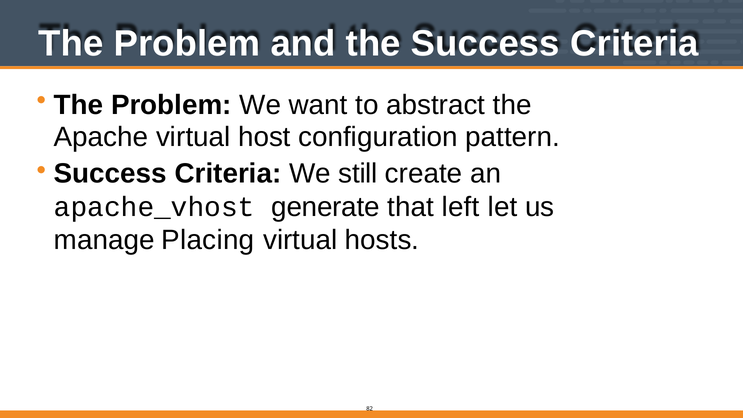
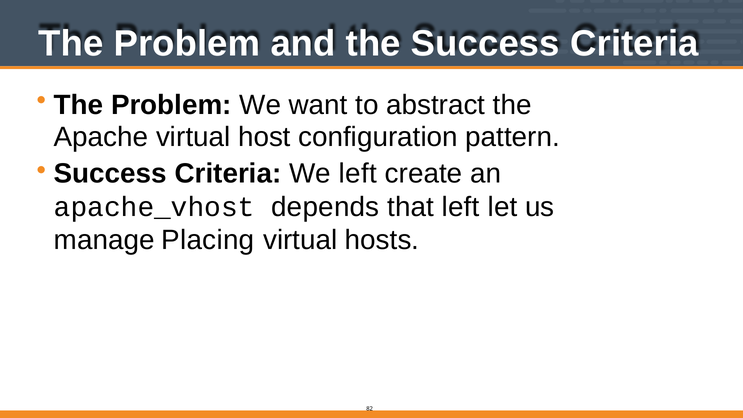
We still: still -> left
generate: generate -> depends
